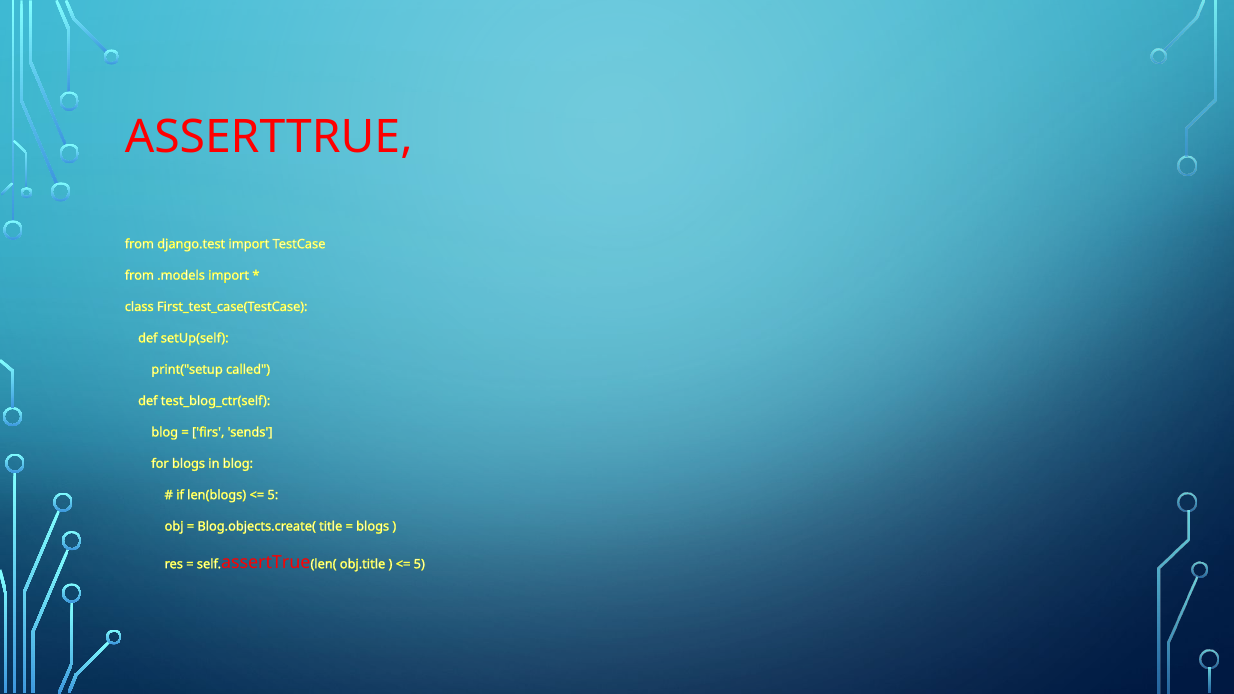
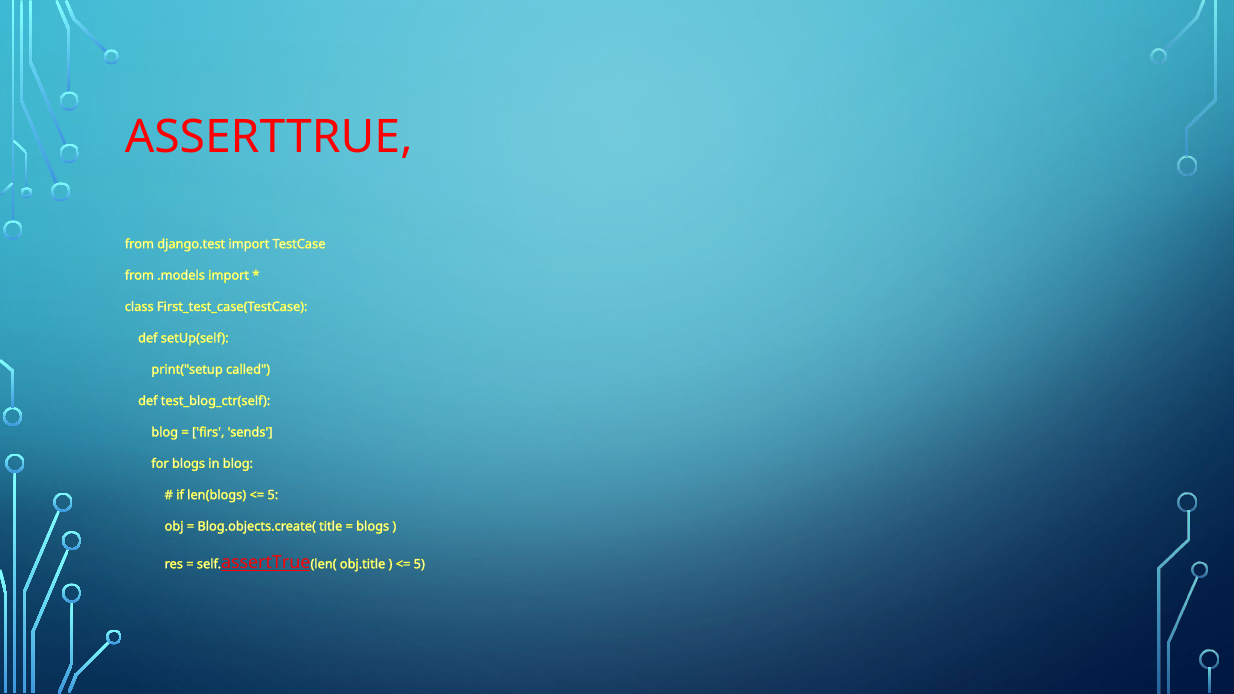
assertTrue at (266, 562) underline: none -> present
